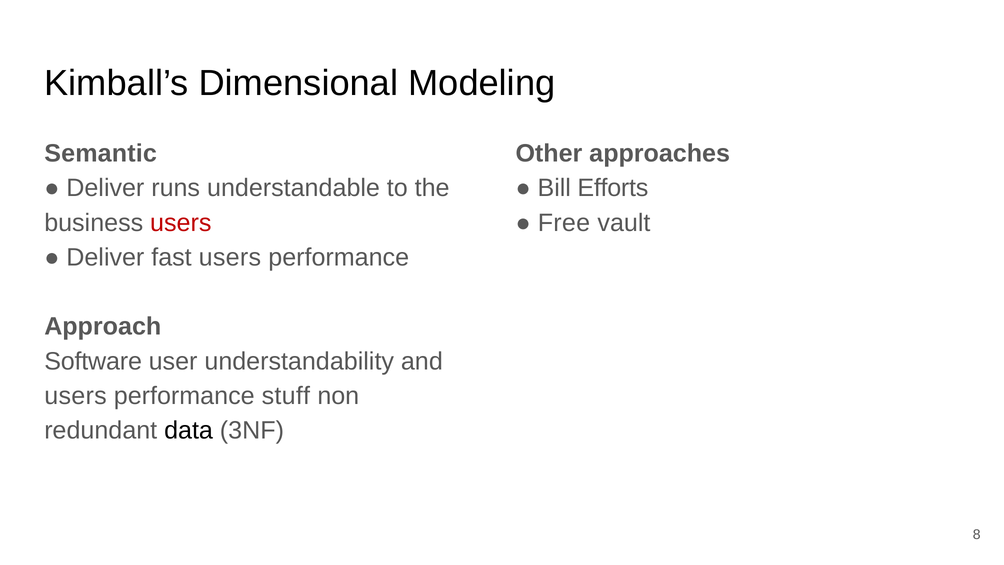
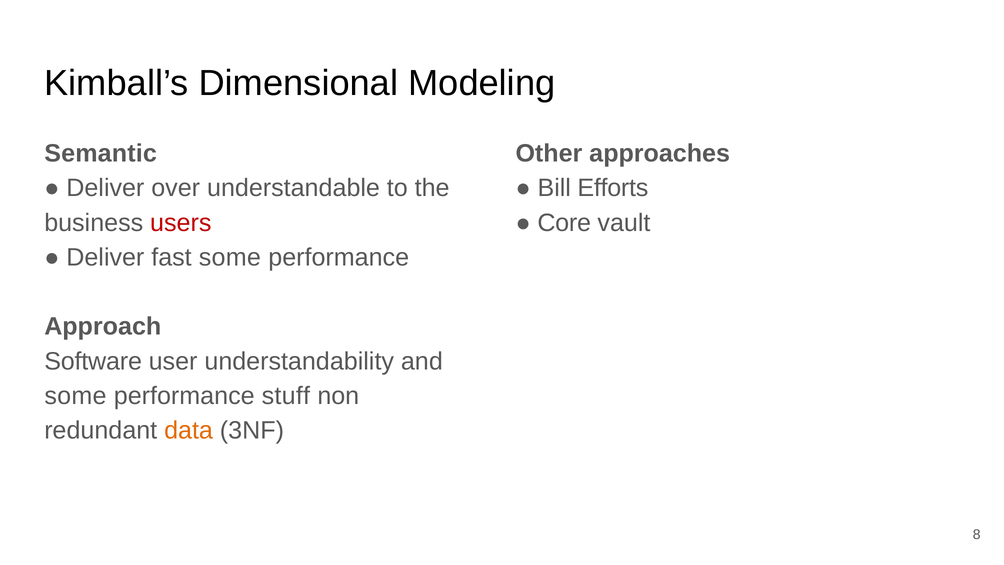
runs: runs -> over
Free: Free -> Core
fast users: users -> some
users at (75, 396): users -> some
data colour: black -> orange
